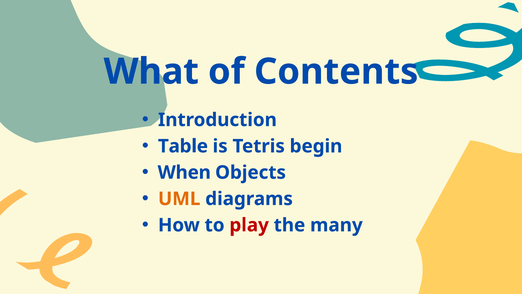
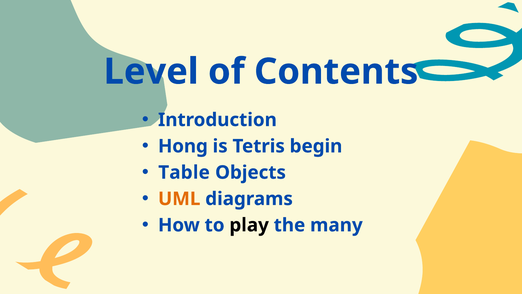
What: What -> Level
Table: Table -> Hong
When: When -> Table
play colour: red -> black
